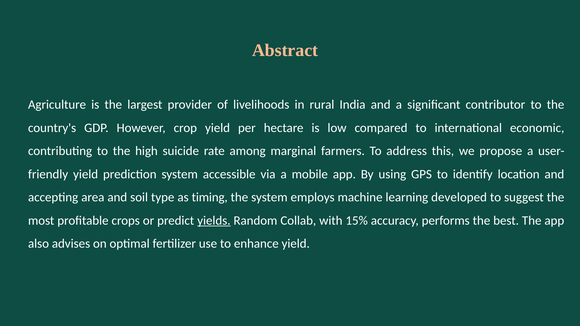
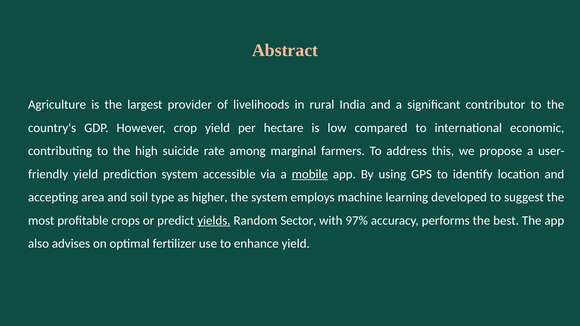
mobile underline: none -> present
timing: timing -> higher
Collab: Collab -> Sector
15%: 15% -> 97%
